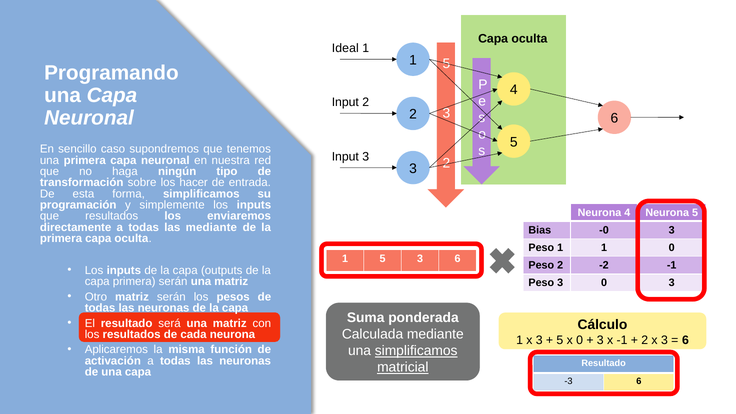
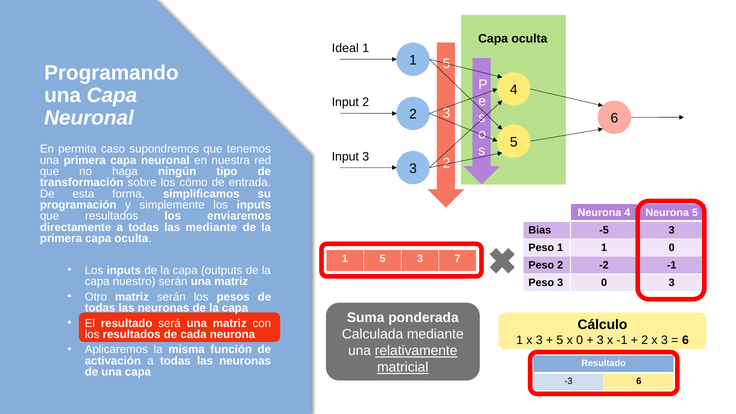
sencillo: sencillo -> permita
hacer: hacer -> cómo
-0: -0 -> -5
3 6: 6 -> 7
capa primera: primera -> nuestro
una simplificamos: simplificamos -> relativamente
